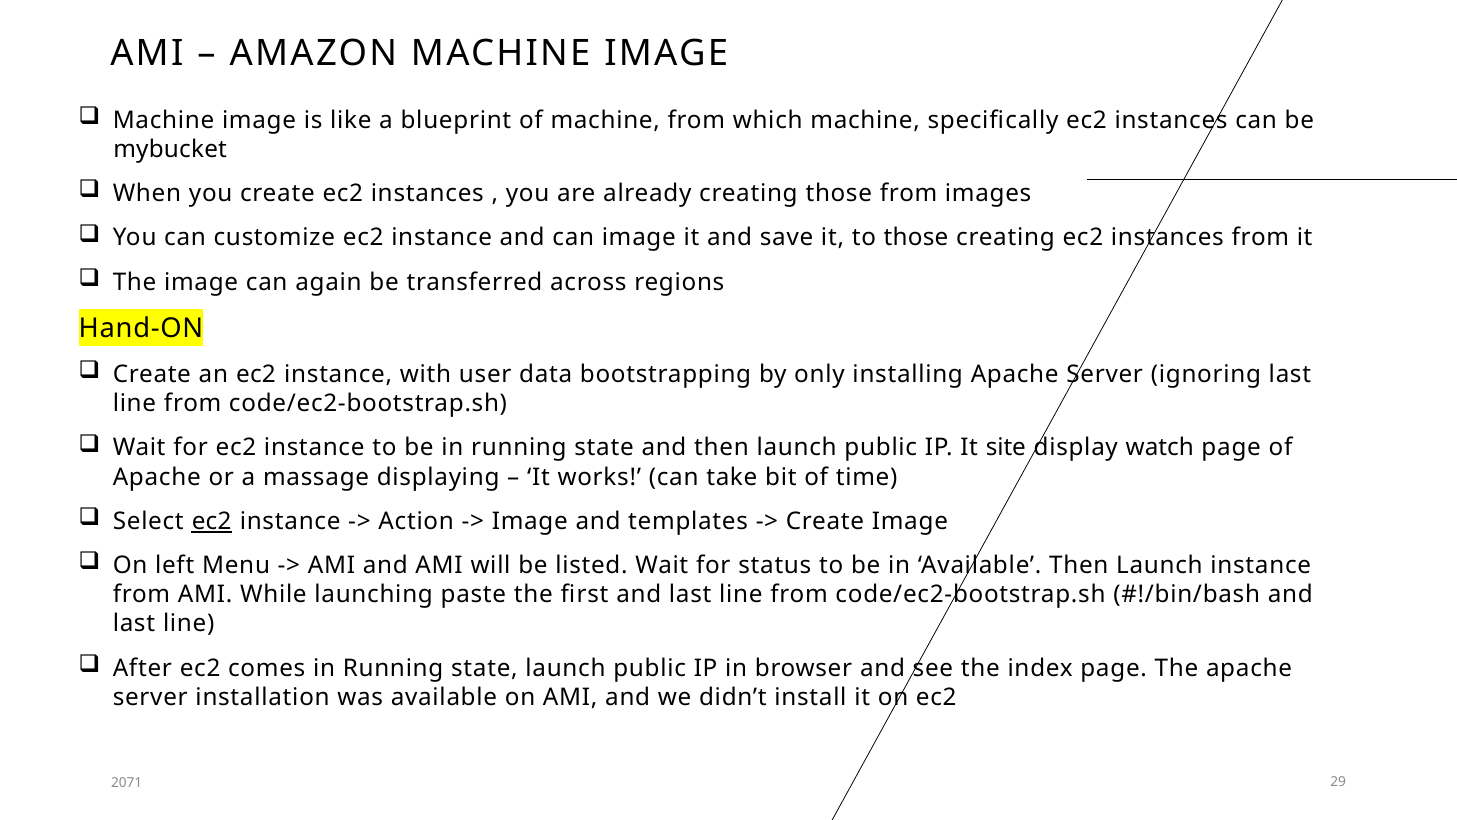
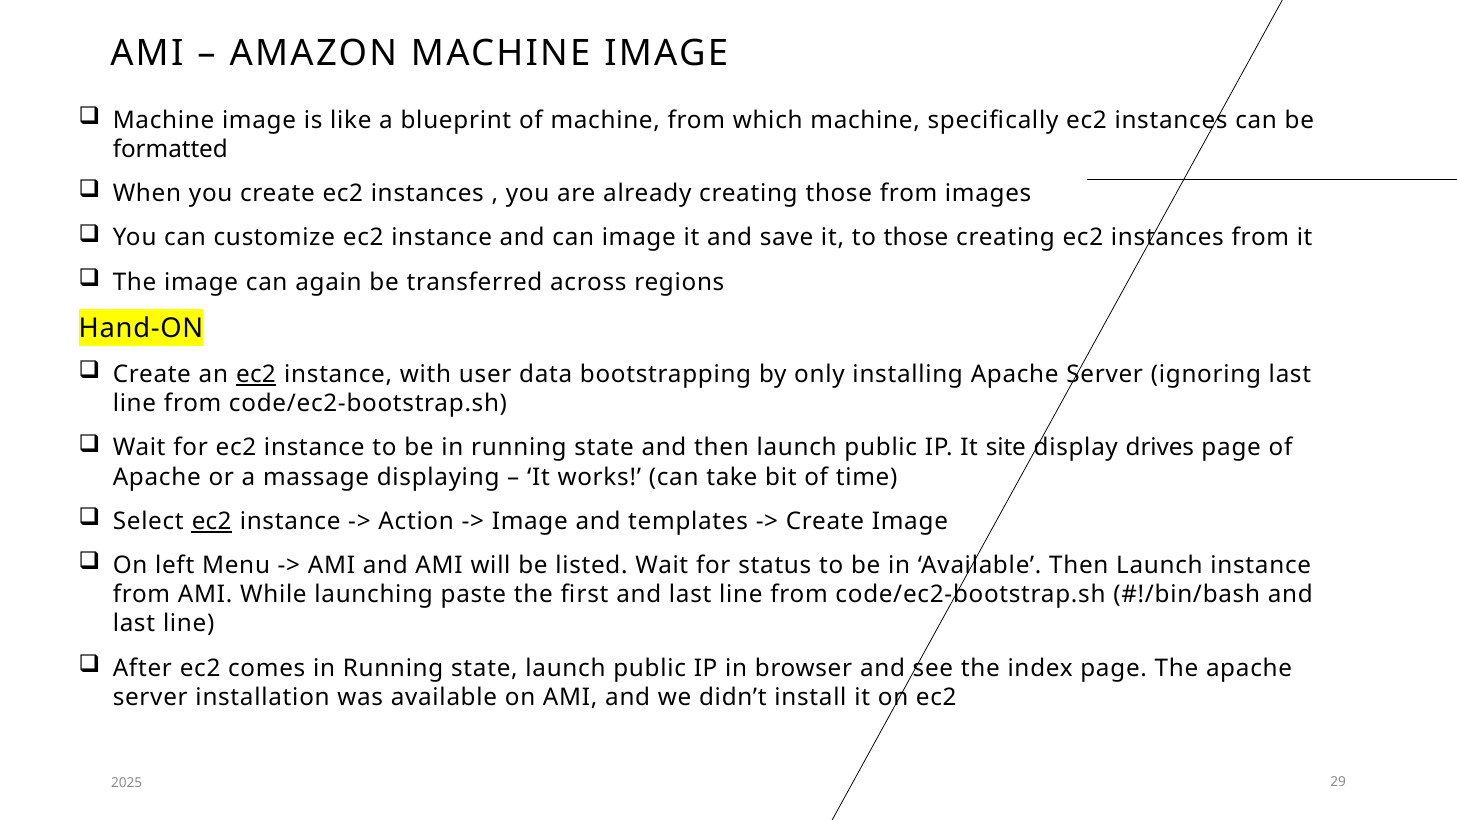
mybucket: mybucket -> formatted
ec2 at (256, 374) underline: none -> present
watch: watch -> drives
2071: 2071 -> 2025
